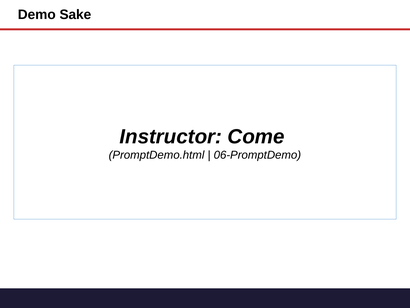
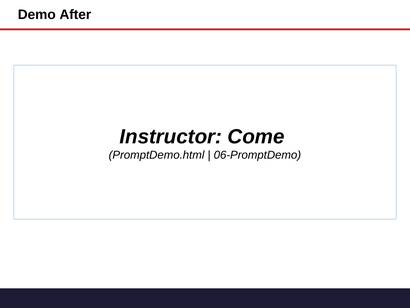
Sake: Sake -> After
